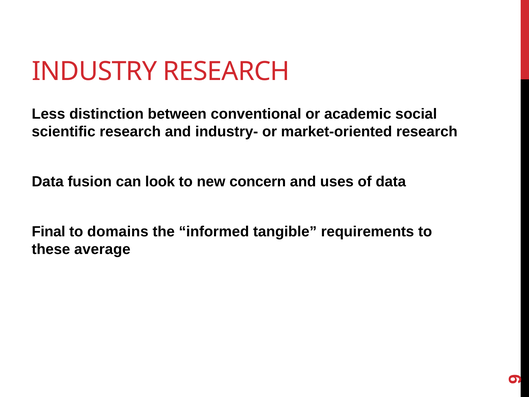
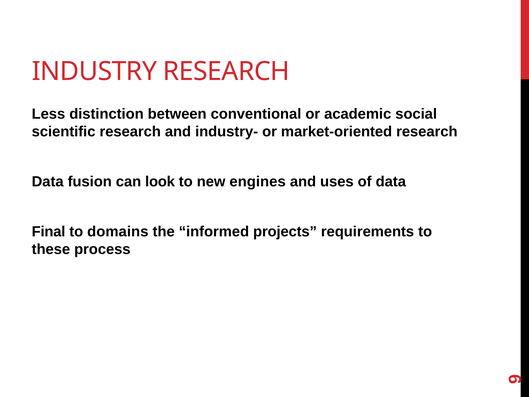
concern: concern -> engines
tangible: tangible -> projects
average: average -> process
